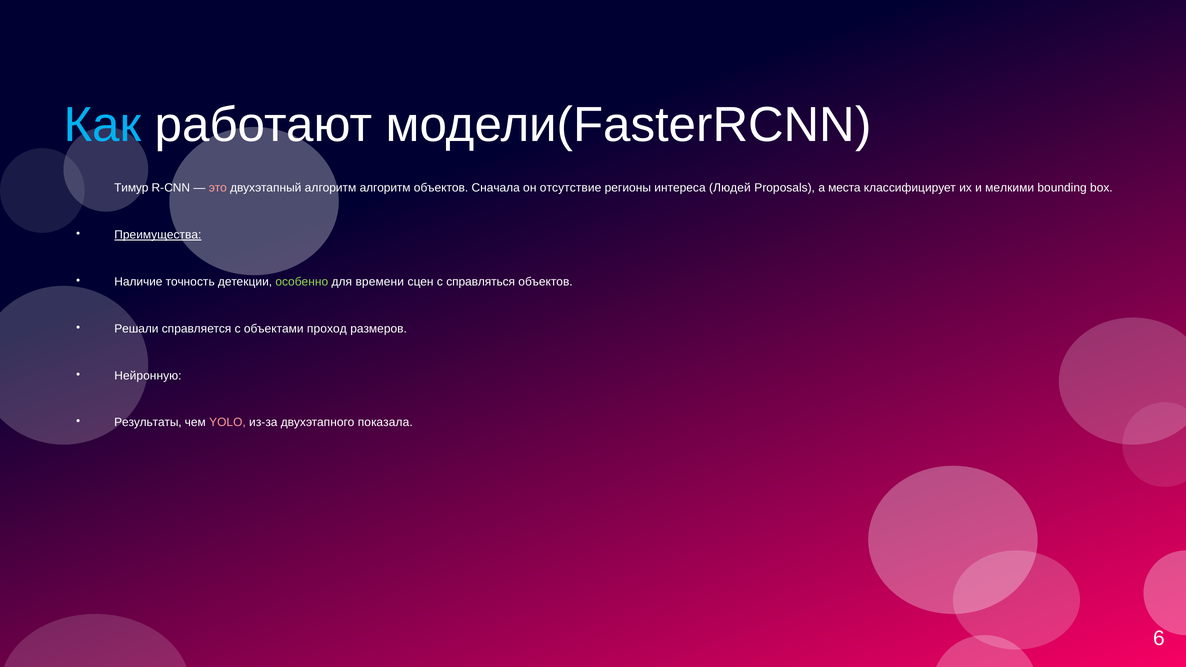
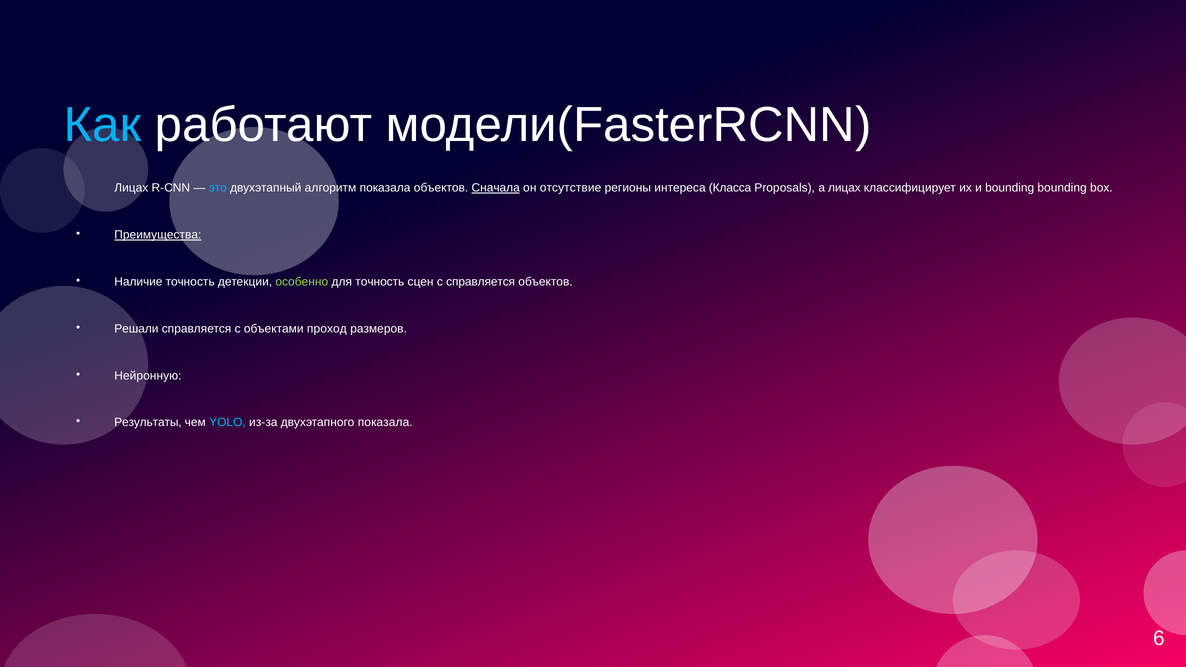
Тимур at (131, 188): Тимур -> Лицах
это colour: pink -> light blue
алгоритм алгоритм: алгоритм -> показала
Сначала underline: none -> present
Людей: Людей -> Класса
а места: места -> лицах
и мелкими: мелкими -> bounding
для времени: времени -> точность
с справляться: справляться -> справляется
YOLO colour: pink -> light blue
